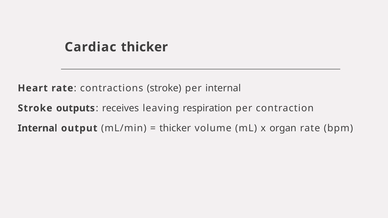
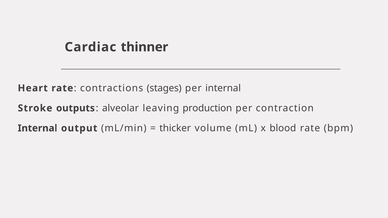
Cardiac thicker: thicker -> thinner
contractions stroke: stroke -> stages
receives: receives -> alveolar
respiration: respiration -> production
organ: organ -> blood
